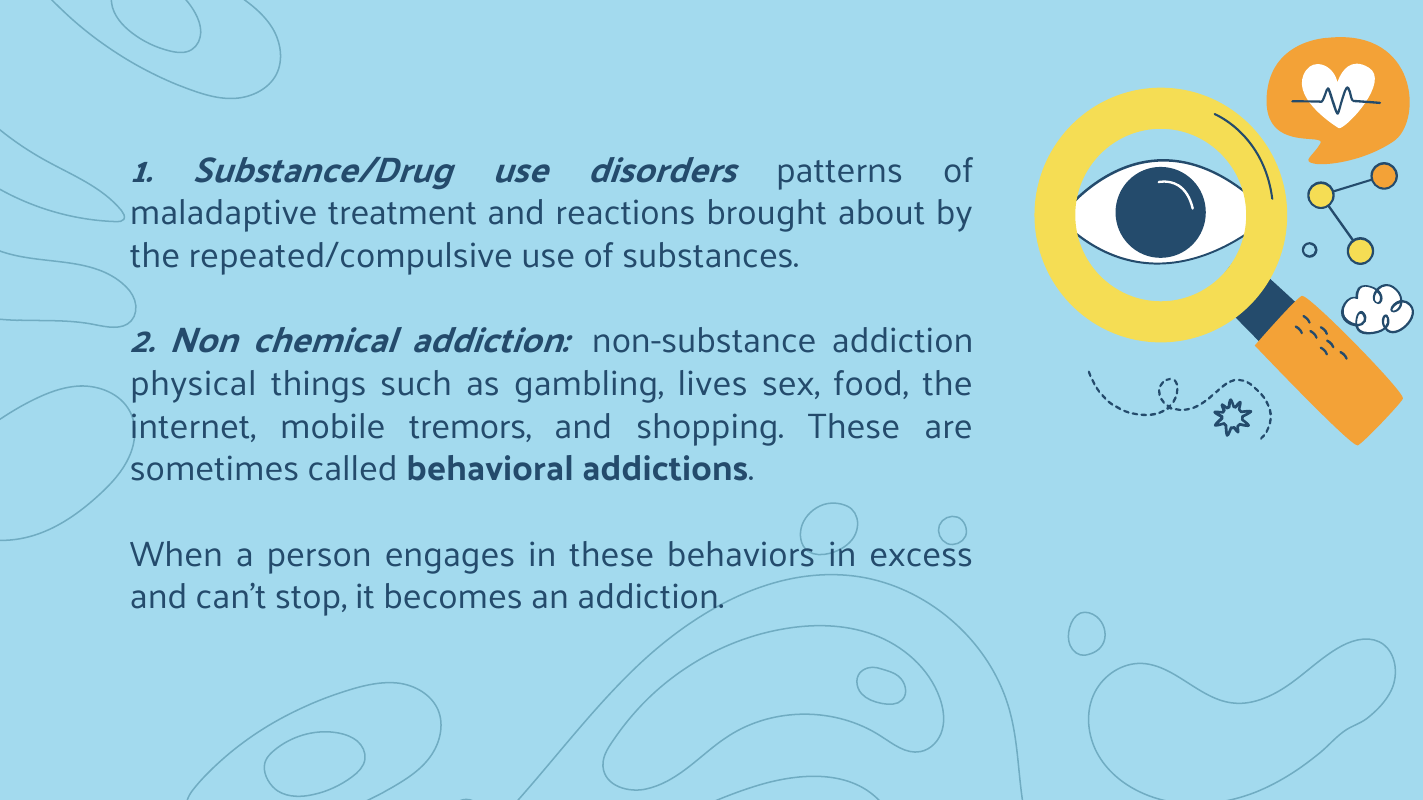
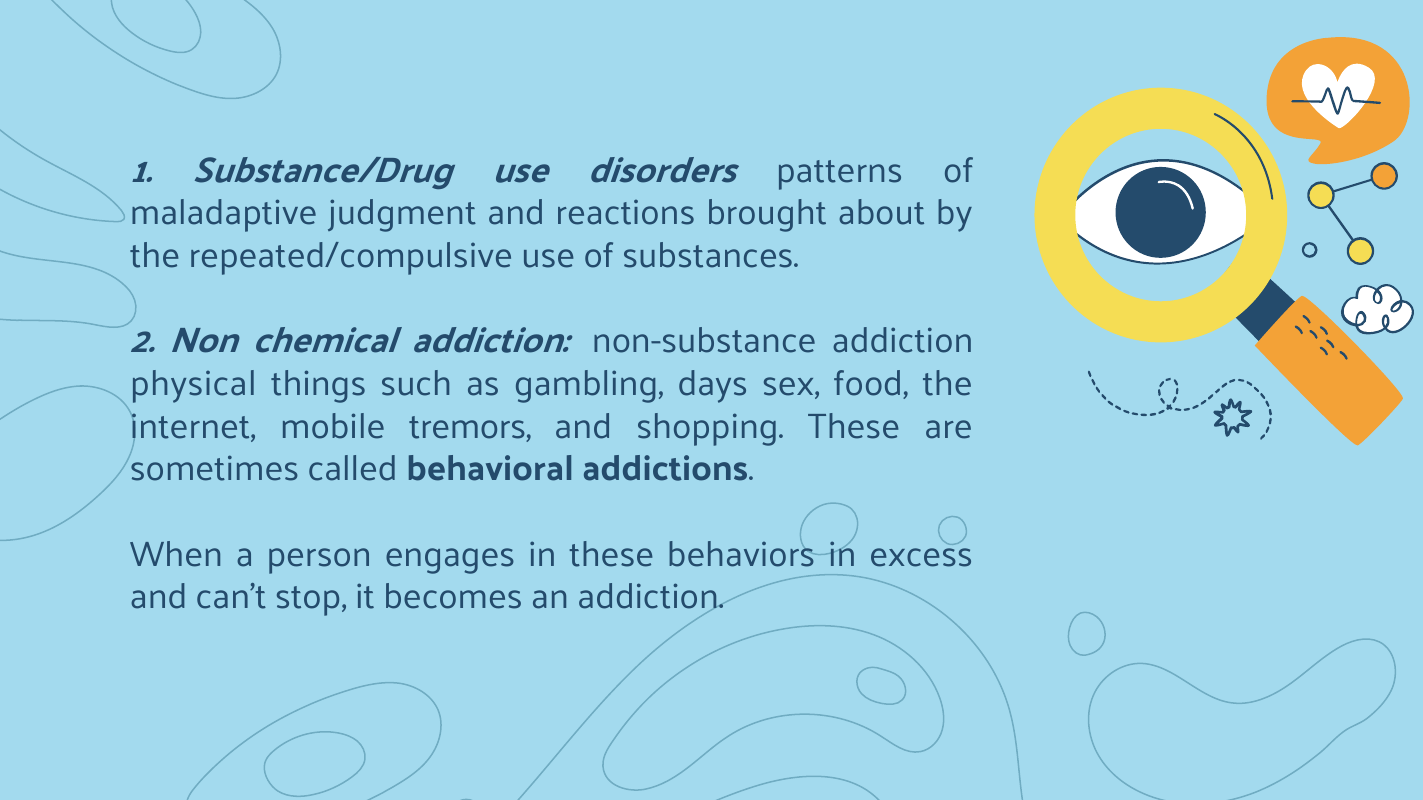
treatment: treatment -> judgment
lives: lives -> days
